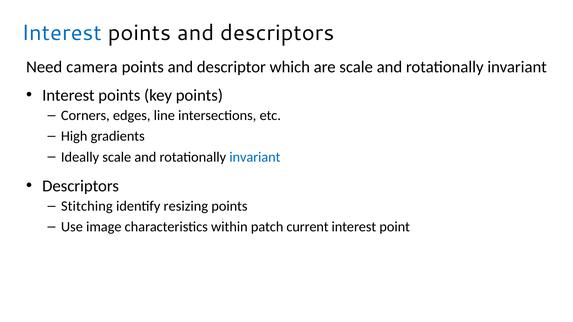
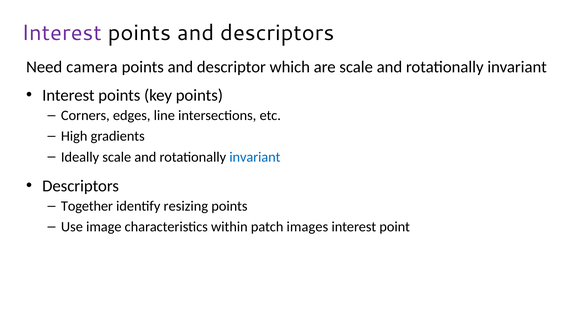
Interest at (62, 33) colour: blue -> purple
Stitching: Stitching -> Together
current: current -> images
